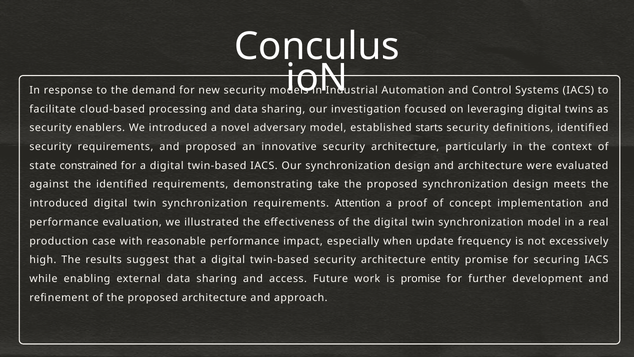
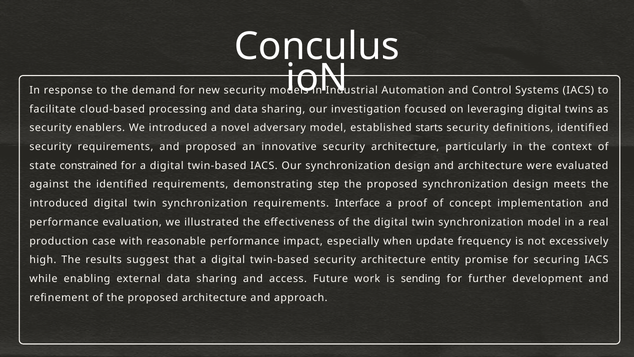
take: take -> step
Attention: Attention -> Interface
is promise: promise -> sending
